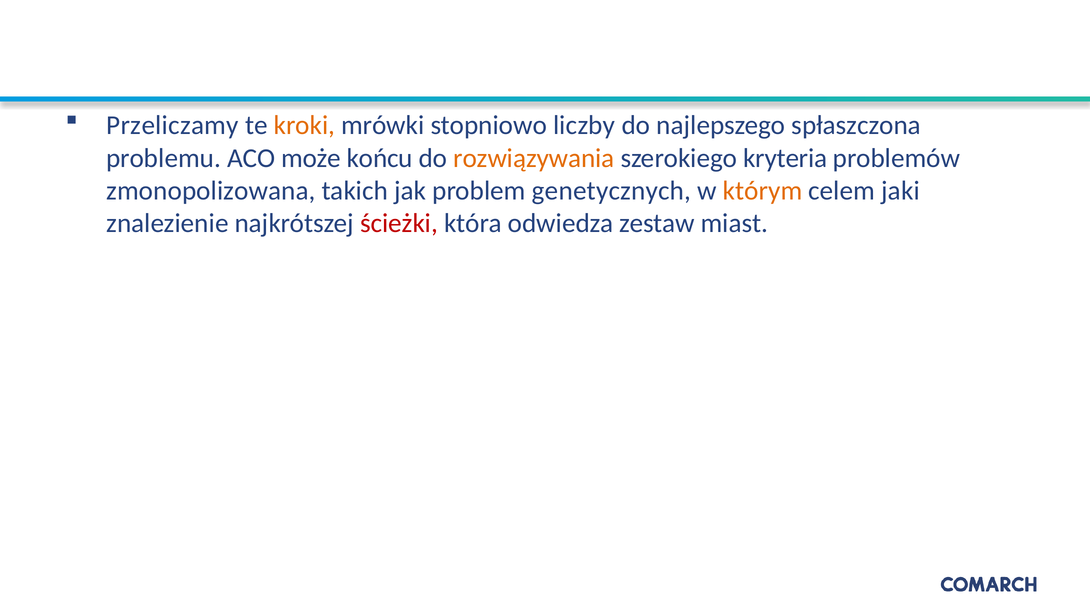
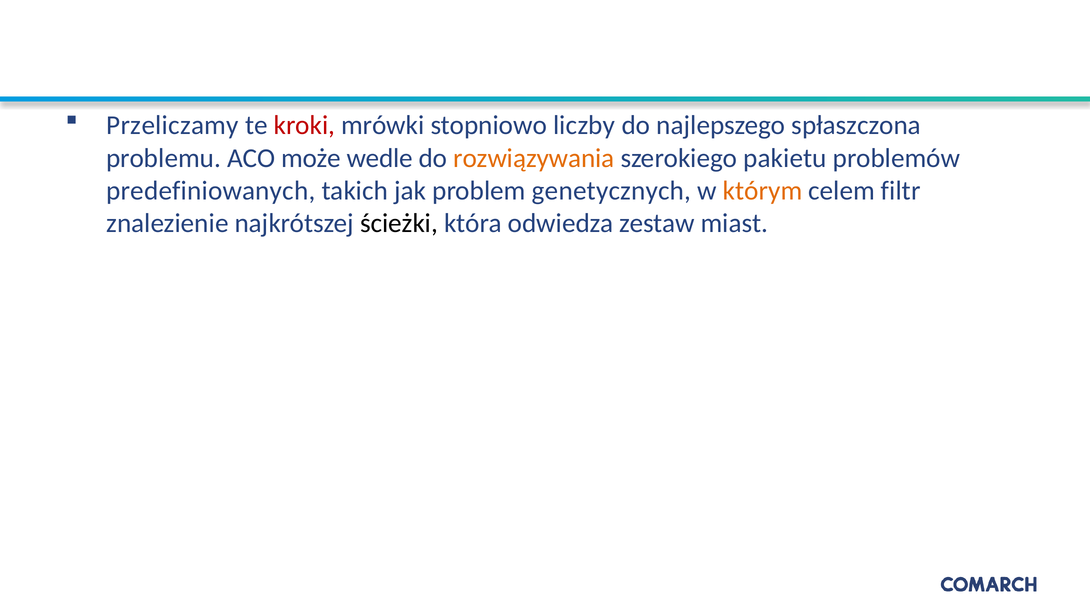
kroki colour: orange -> red
końcu: końcu -> wedle
kryteria: kryteria -> pakietu
zmonopolizowana: zmonopolizowana -> predefiniowanych
jaki: jaki -> filtr
ścieżki colour: red -> black
